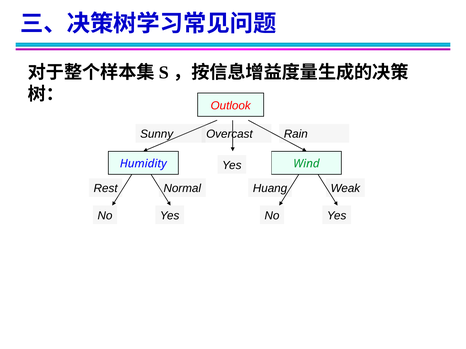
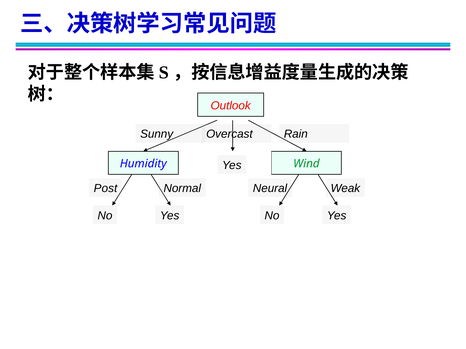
Rest: Rest -> Post
Huang: Huang -> Neural
